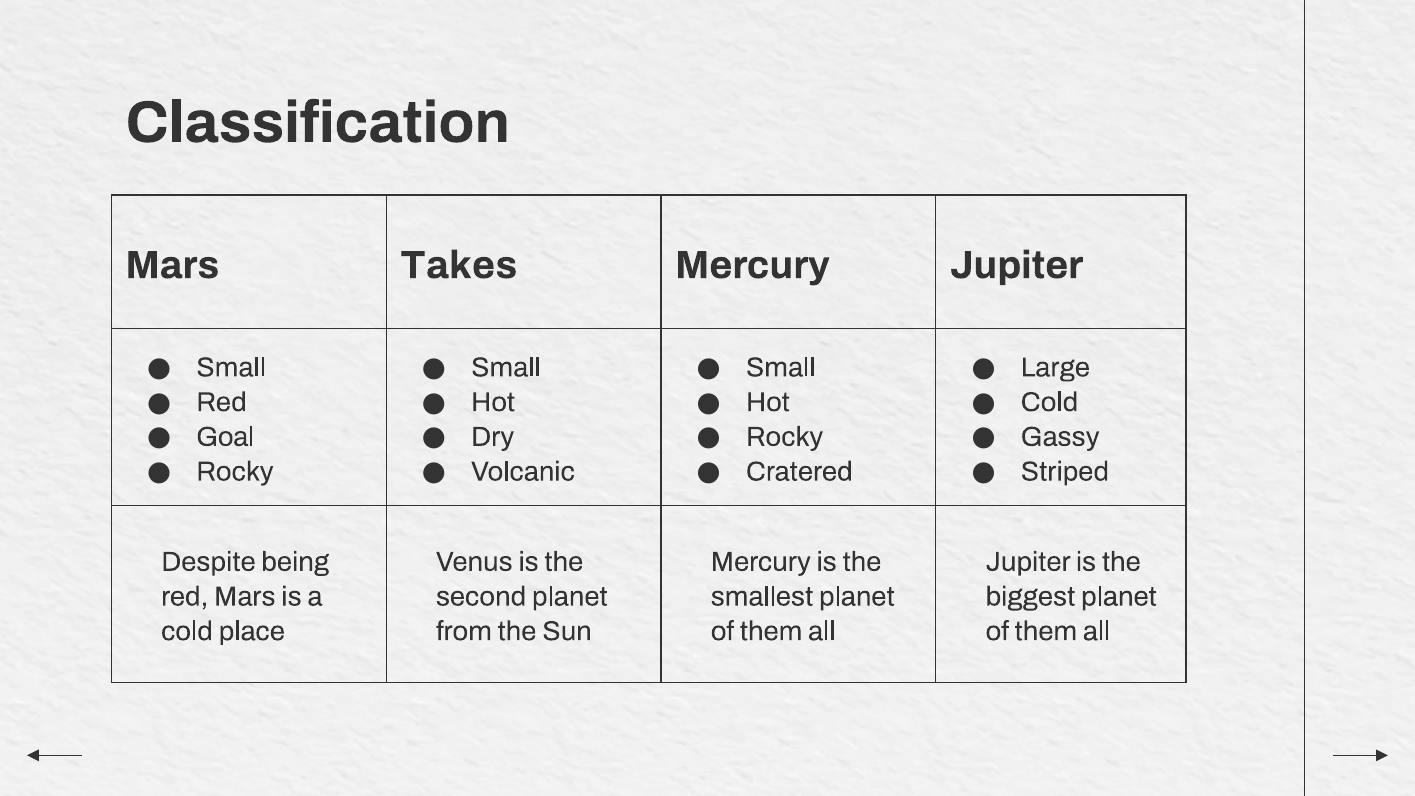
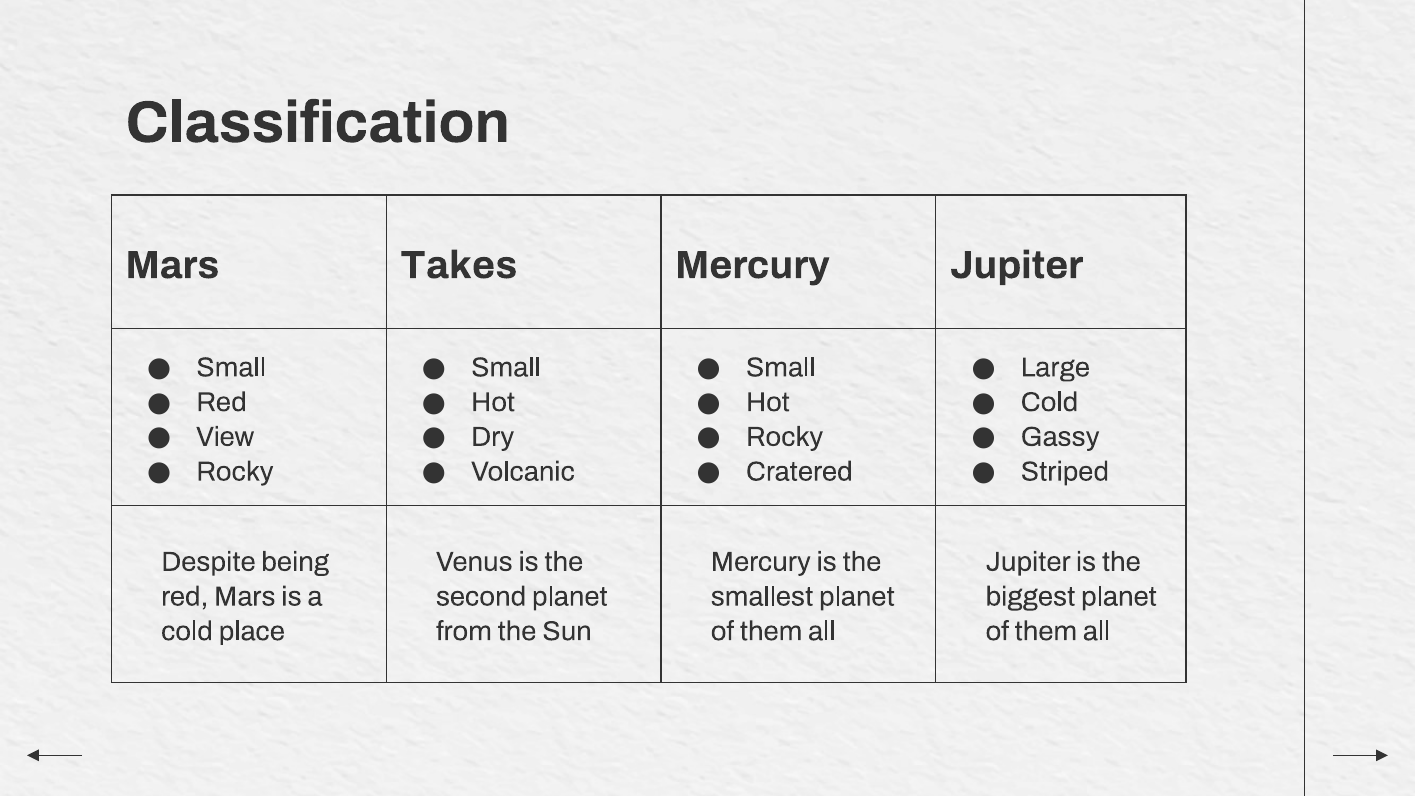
Goal: Goal -> View
